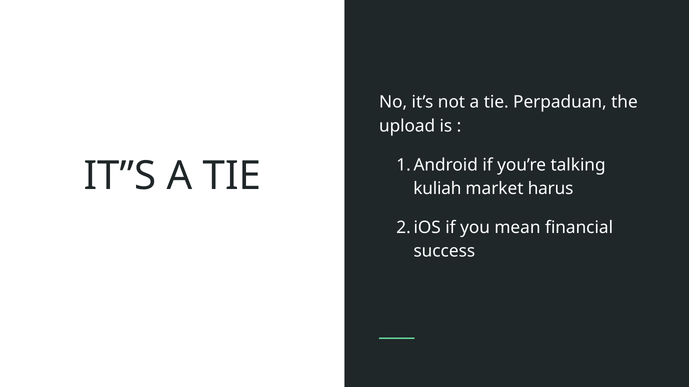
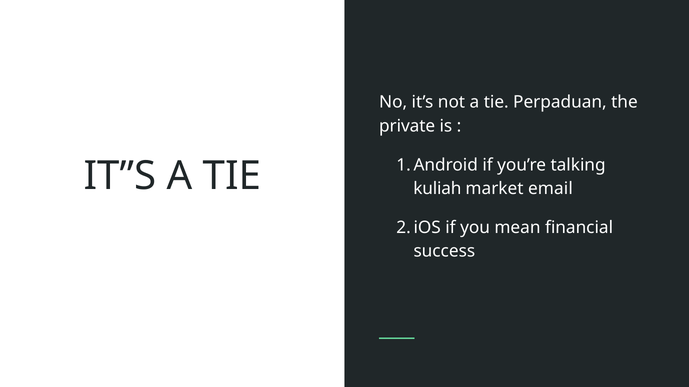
upload: upload -> private
harus: harus -> email
